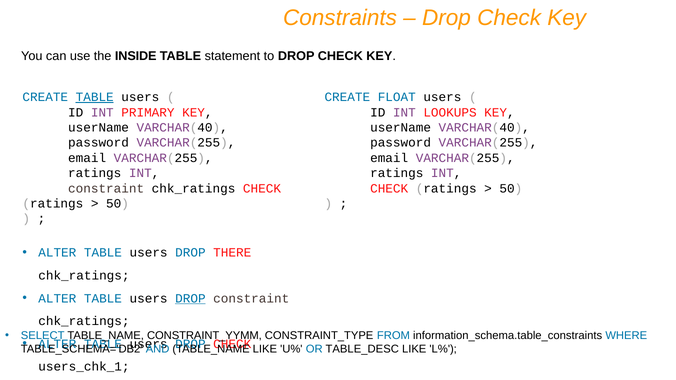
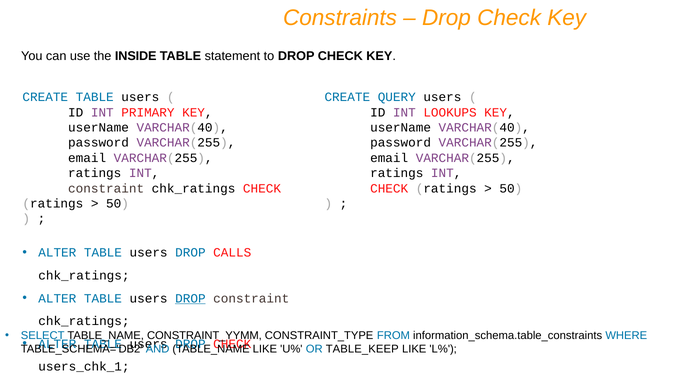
TABLE at (95, 97) underline: present -> none
FLOAT: FLOAT -> QUERY
THERE: THERE -> CALLS
TABLE_DESC: TABLE_DESC -> TABLE_KEEP
